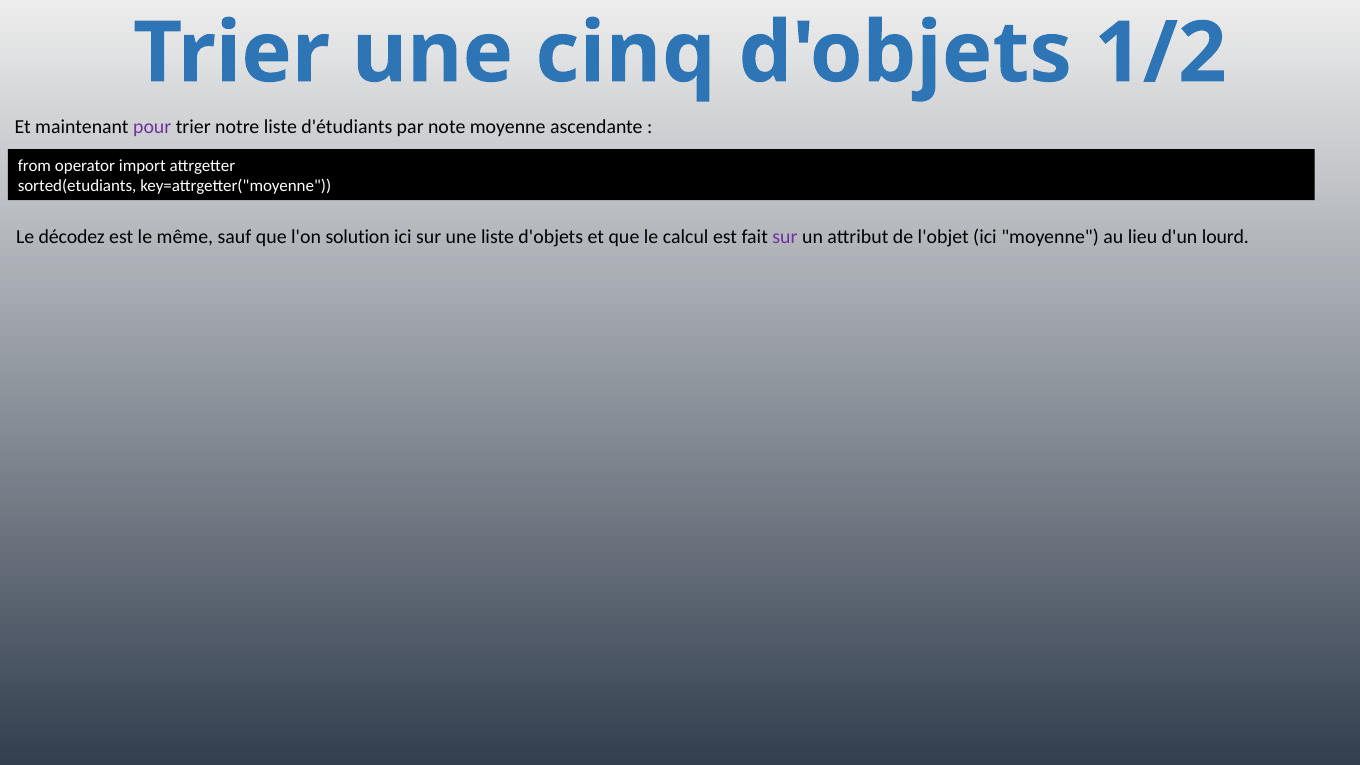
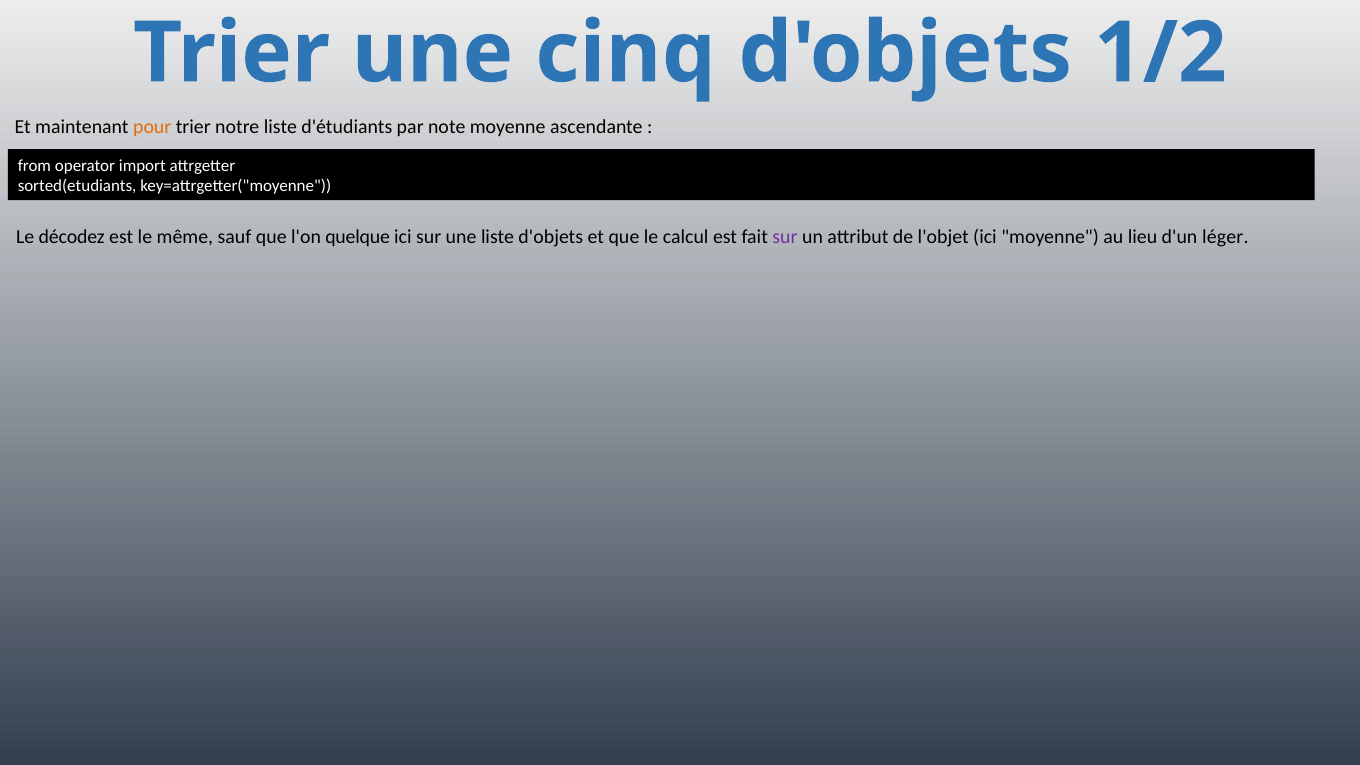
pour colour: purple -> orange
solution: solution -> quelque
lourd: lourd -> léger
